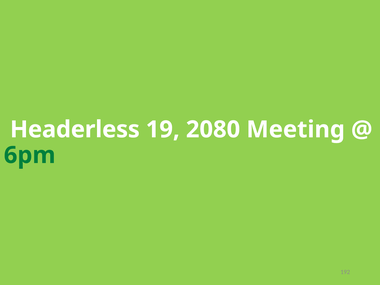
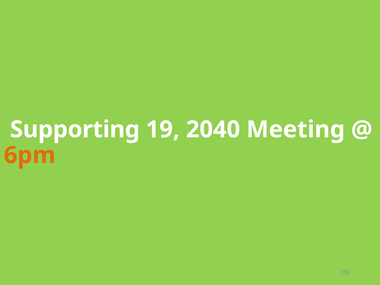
Headerless: Headerless -> Supporting
2080: 2080 -> 2040
6pm colour: green -> orange
